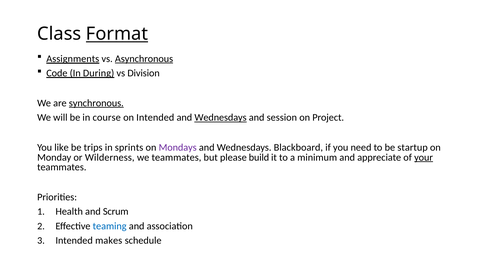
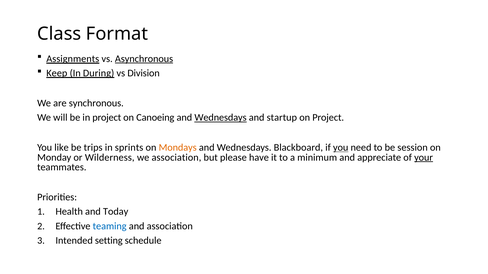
Format underline: present -> none
Code: Code -> Keep
synchronous underline: present -> none
in course: course -> project
on Intended: Intended -> Canoeing
session: session -> startup
Mondays colour: purple -> orange
you at (341, 148) underline: none -> present
startup: startup -> session
we teammates: teammates -> association
build: build -> have
Scrum: Scrum -> Today
makes: makes -> setting
